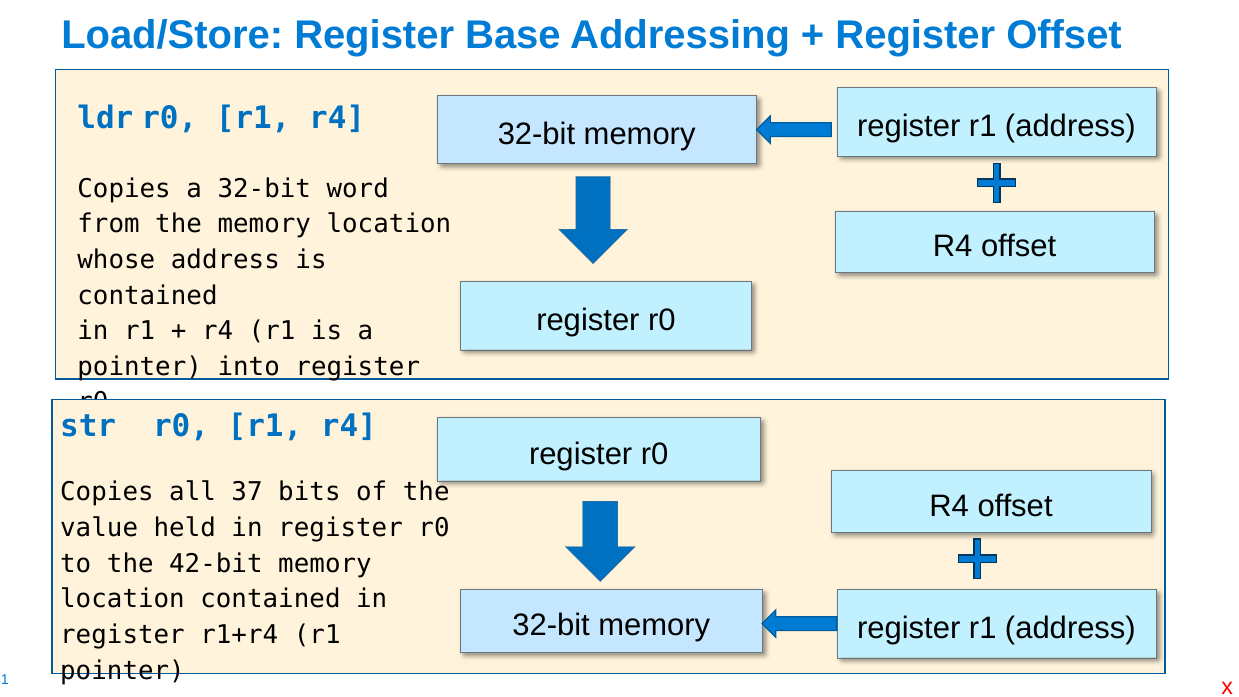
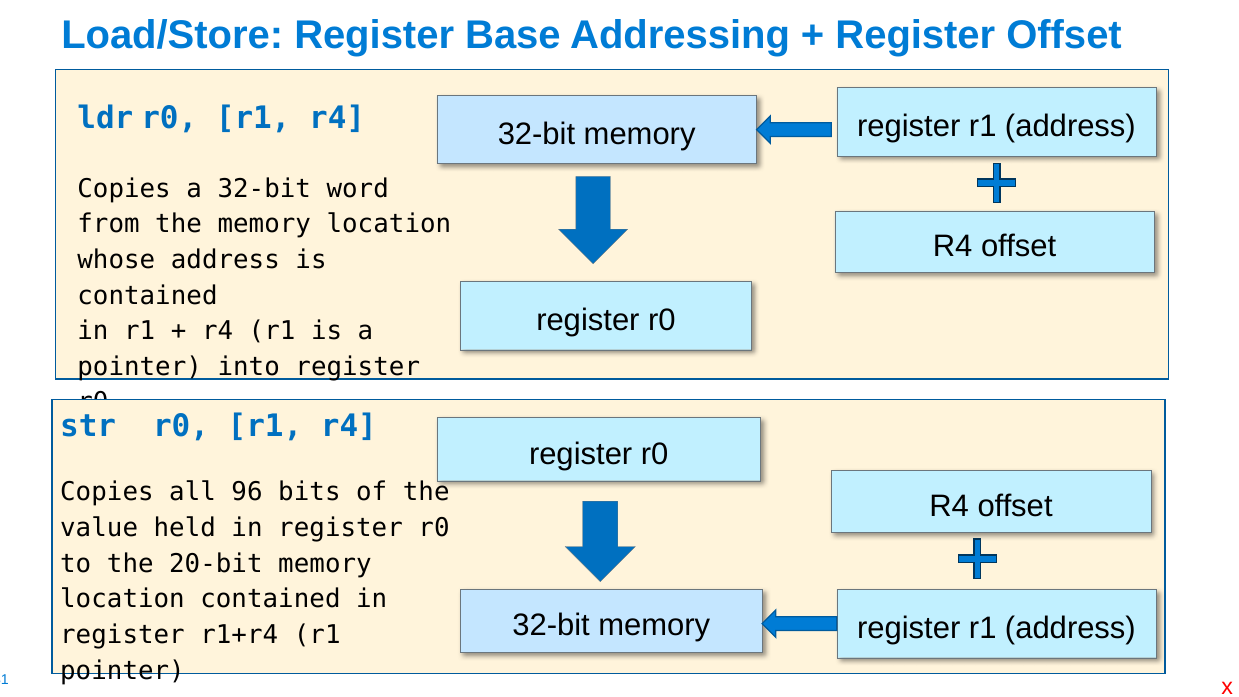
37: 37 -> 96
42-bit: 42-bit -> 20-bit
